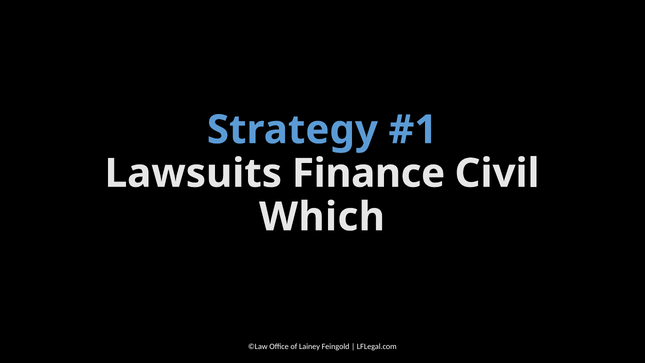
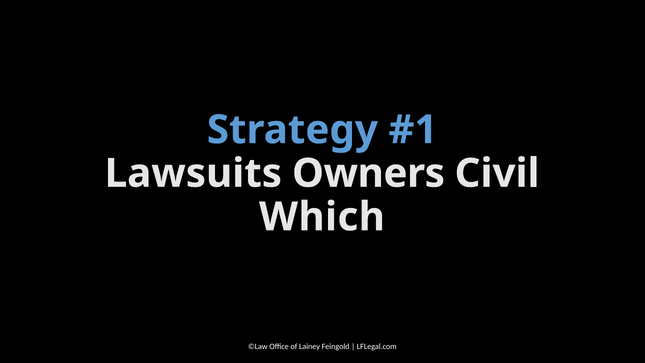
Finance: Finance -> Owners
